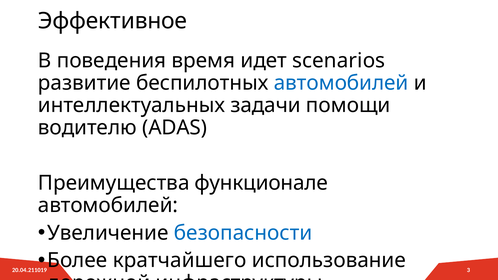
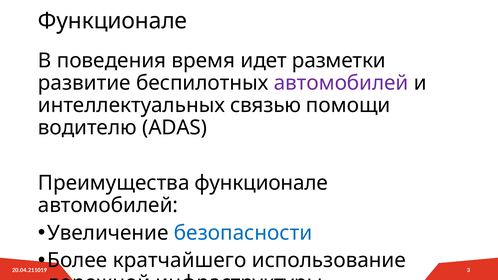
Эффективное at (113, 21): Эффективное -> Функционале
scenarios: scenarios -> разметки
автомобилей at (341, 83) colour: blue -> purple
задачи: задачи -> связью
